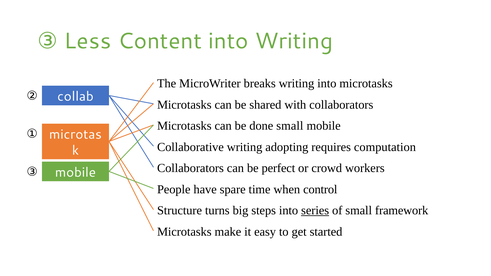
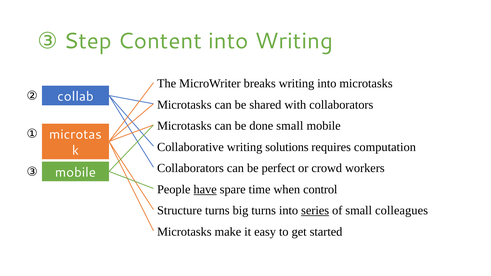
Less: Less -> Step
adopting: adopting -> solutions
have underline: none -> present
big steps: steps -> turns
framework: framework -> colleagues
